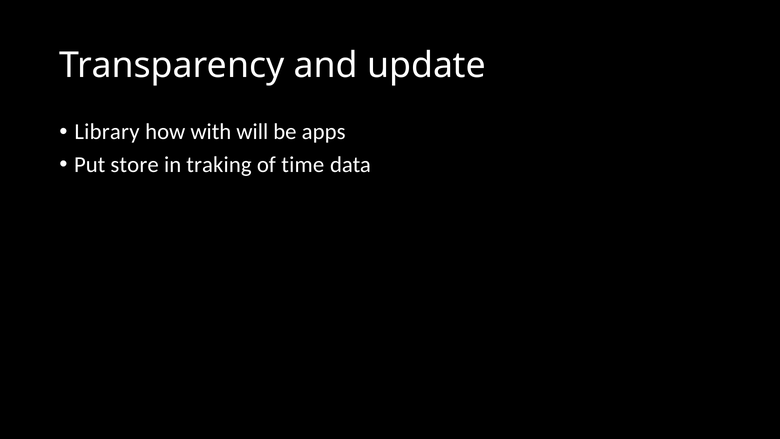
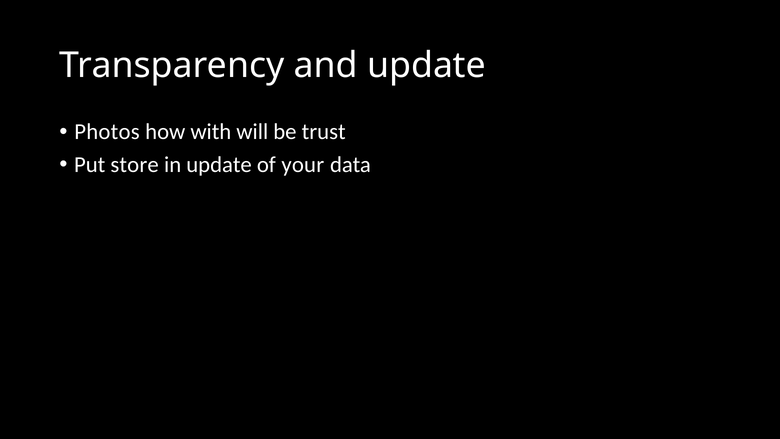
Library: Library -> Photos
apps: apps -> trust
in traking: traking -> update
time: time -> your
